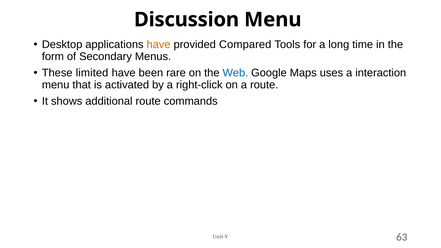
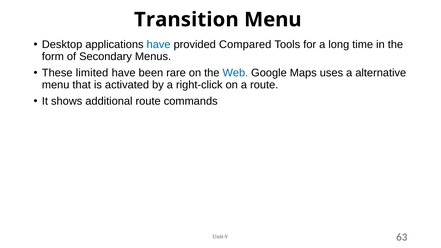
Discussion: Discussion -> Transition
have at (159, 45) colour: orange -> blue
interaction: interaction -> alternative
